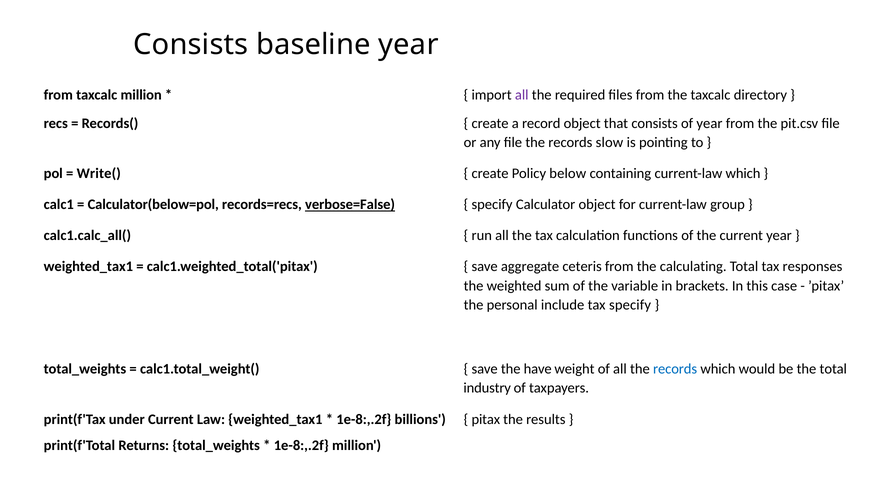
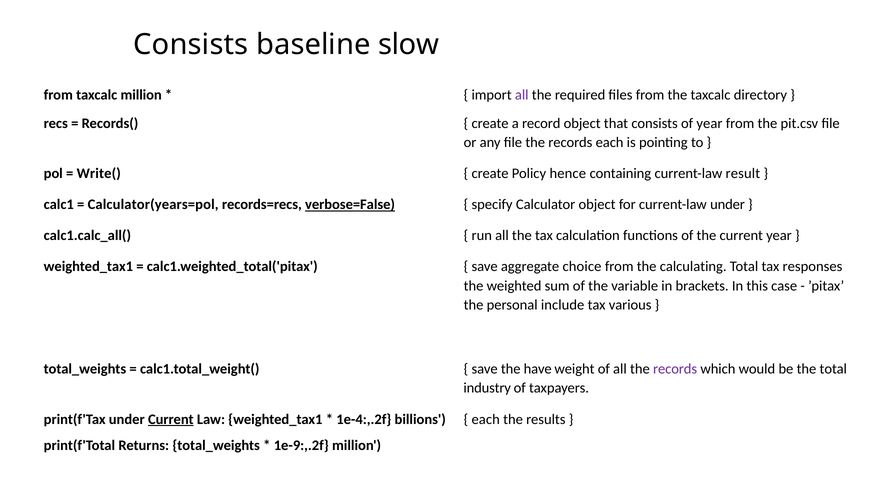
baseline year: year -> slow
records slow: slow -> each
below: below -> hence
current-law which: which -> result
Calculator(below=pol: Calculator(below=pol -> Calculator(years=pol
current-law group: group -> under
ceteris: ceteris -> choice
tax specify: specify -> various
records at (675, 369) colour: blue -> purple
Current at (171, 419) underline: none -> present
1e-8:,.2f at (364, 419): 1e-8:,.2f -> 1e-4:,.2f
pitax at (486, 419): pitax -> each
1e-8:,.2f at (301, 446): 1e-8:,.2f -> 1e-9:,.2f
